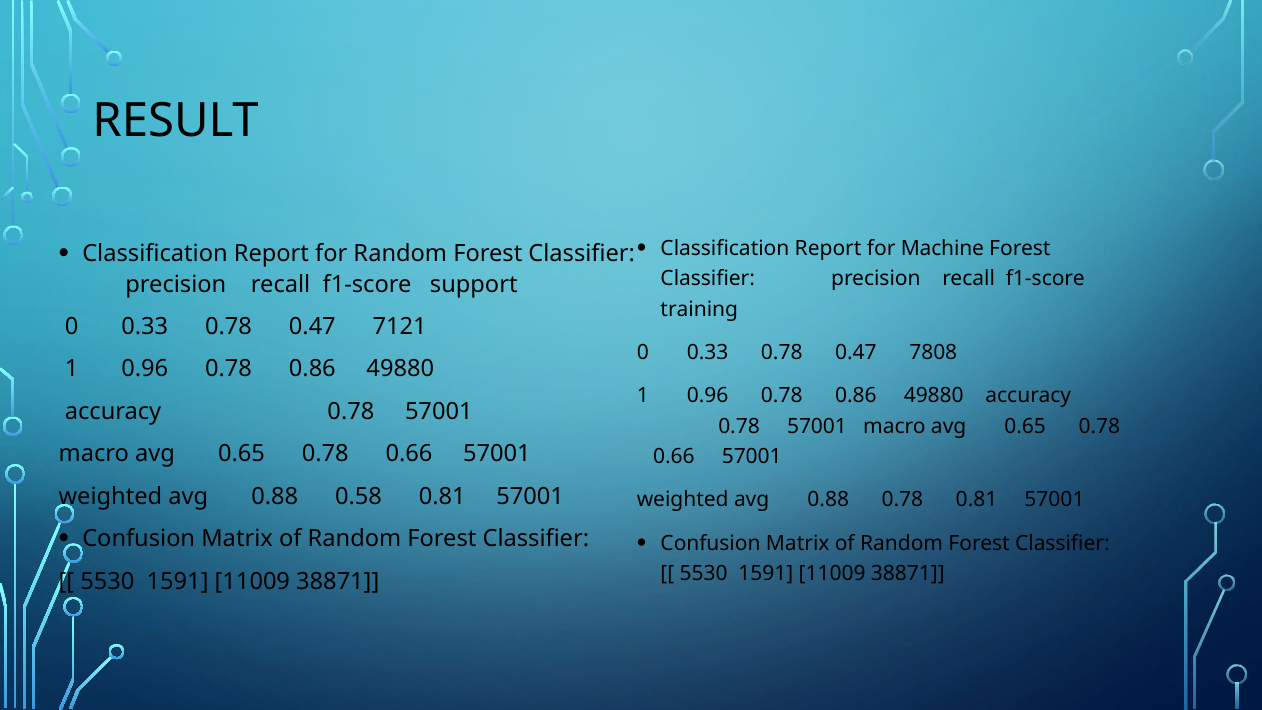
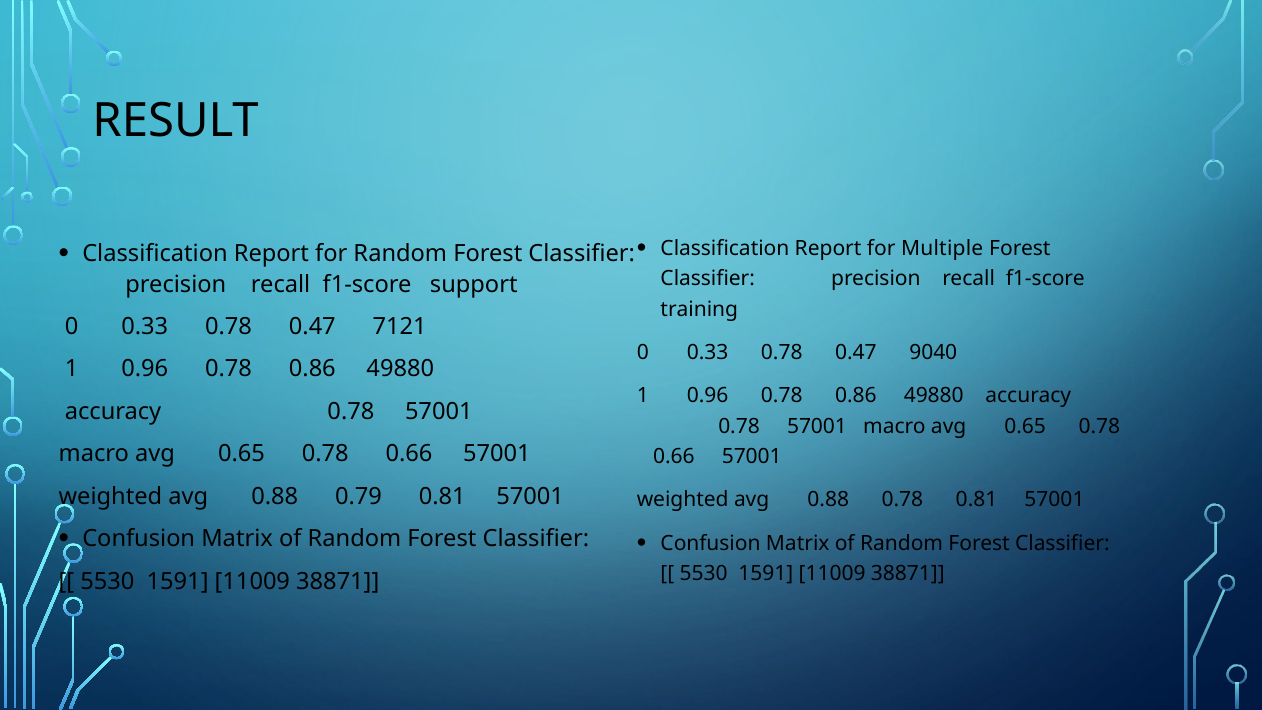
Machine: Machine -> Multiple
7808: 7808 -> 9040
0.58: 0.58 -> 0.79
